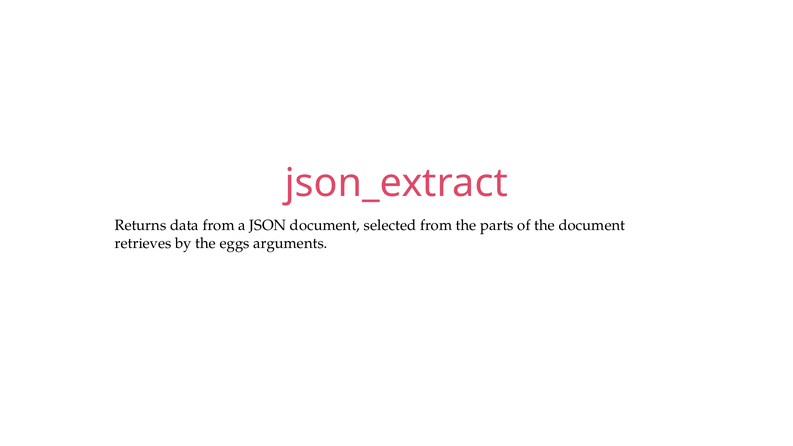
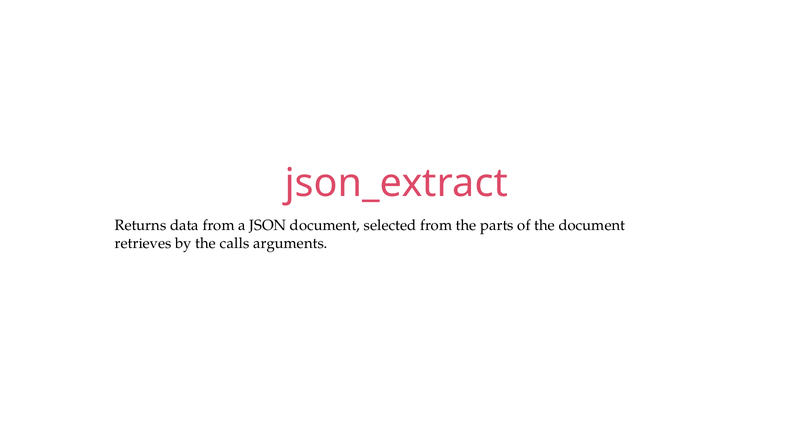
eggs: eggs -> calls
